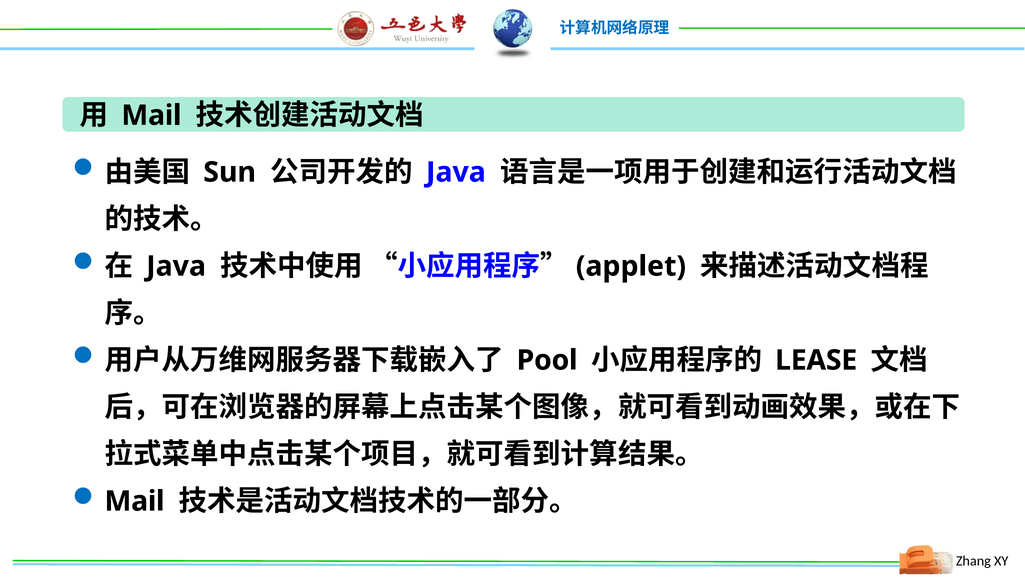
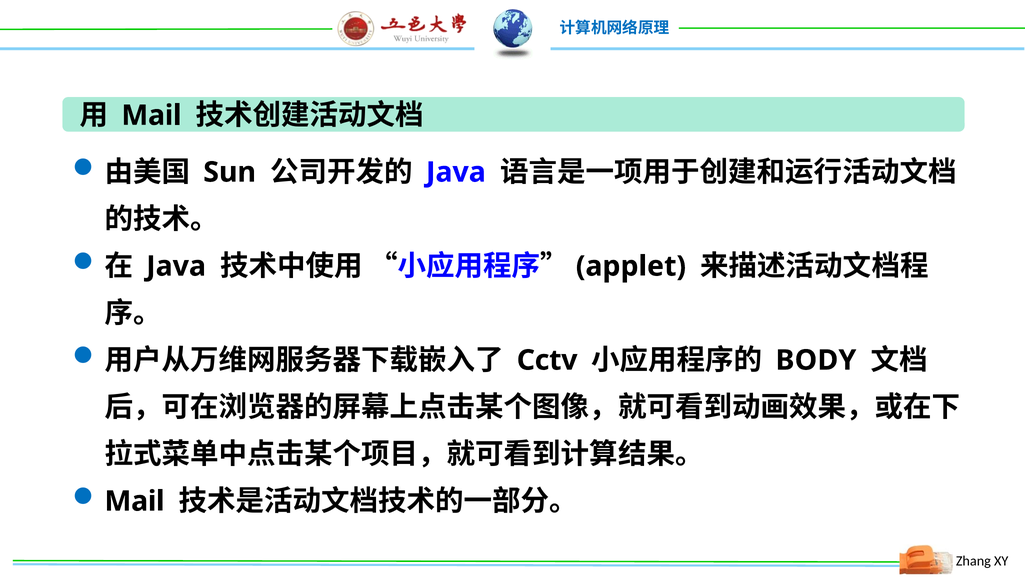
Pool: Pool -> Cctv
LEASE: LEASE -> BODY
